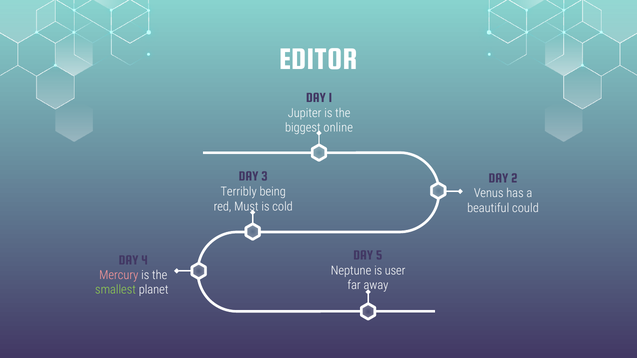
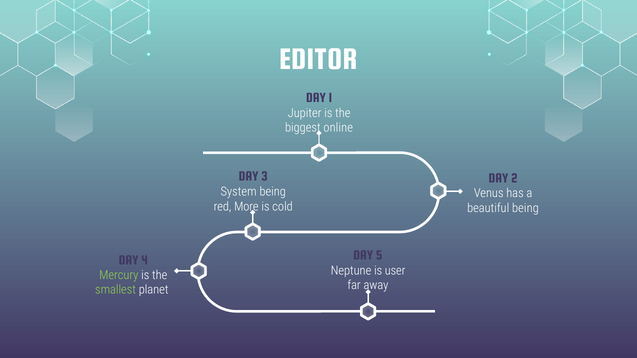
Terribly: Terribly -> System
Must: Must -> More
beautiful could: could -> being
Mercury colour: pink -> light green
